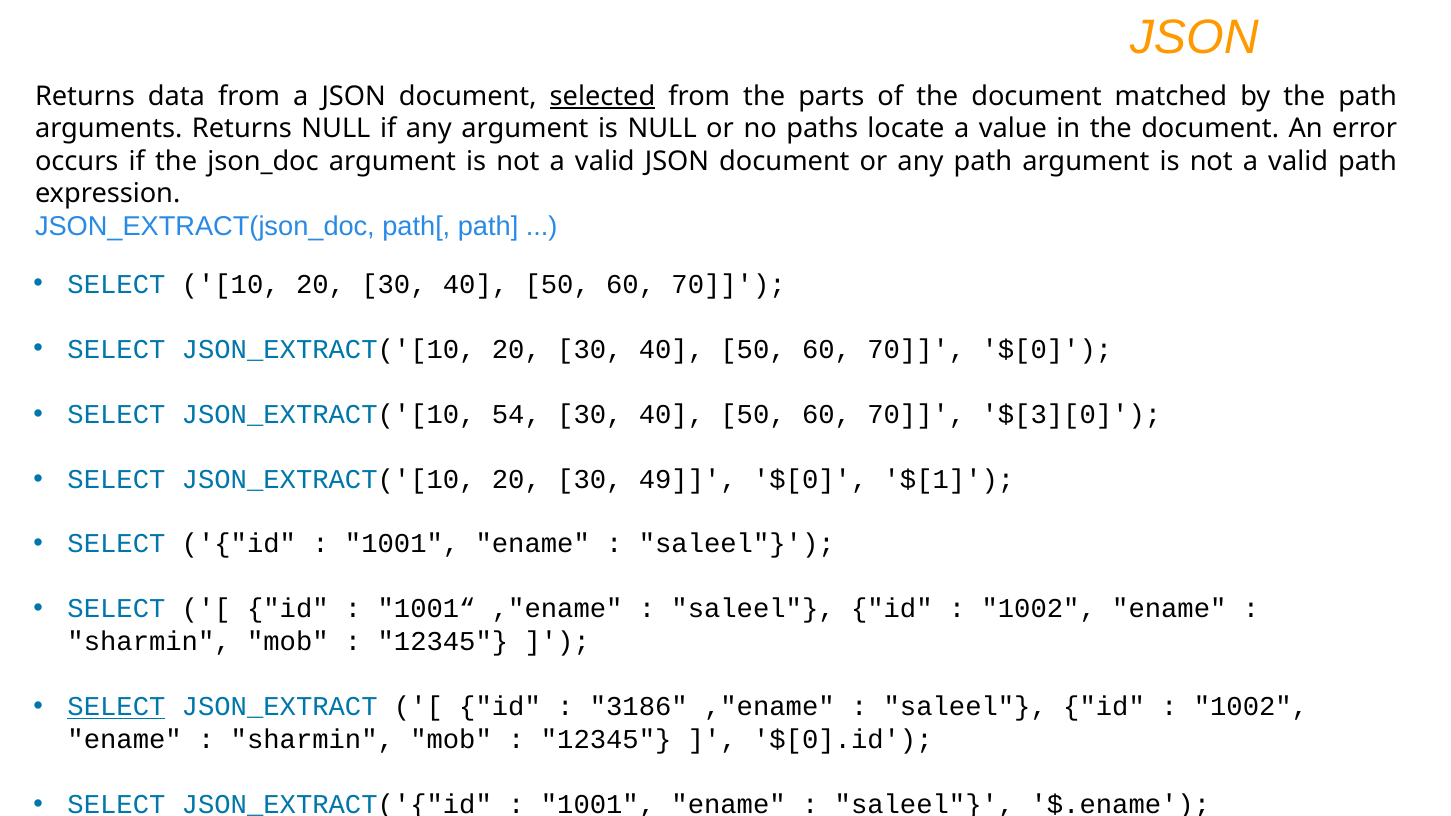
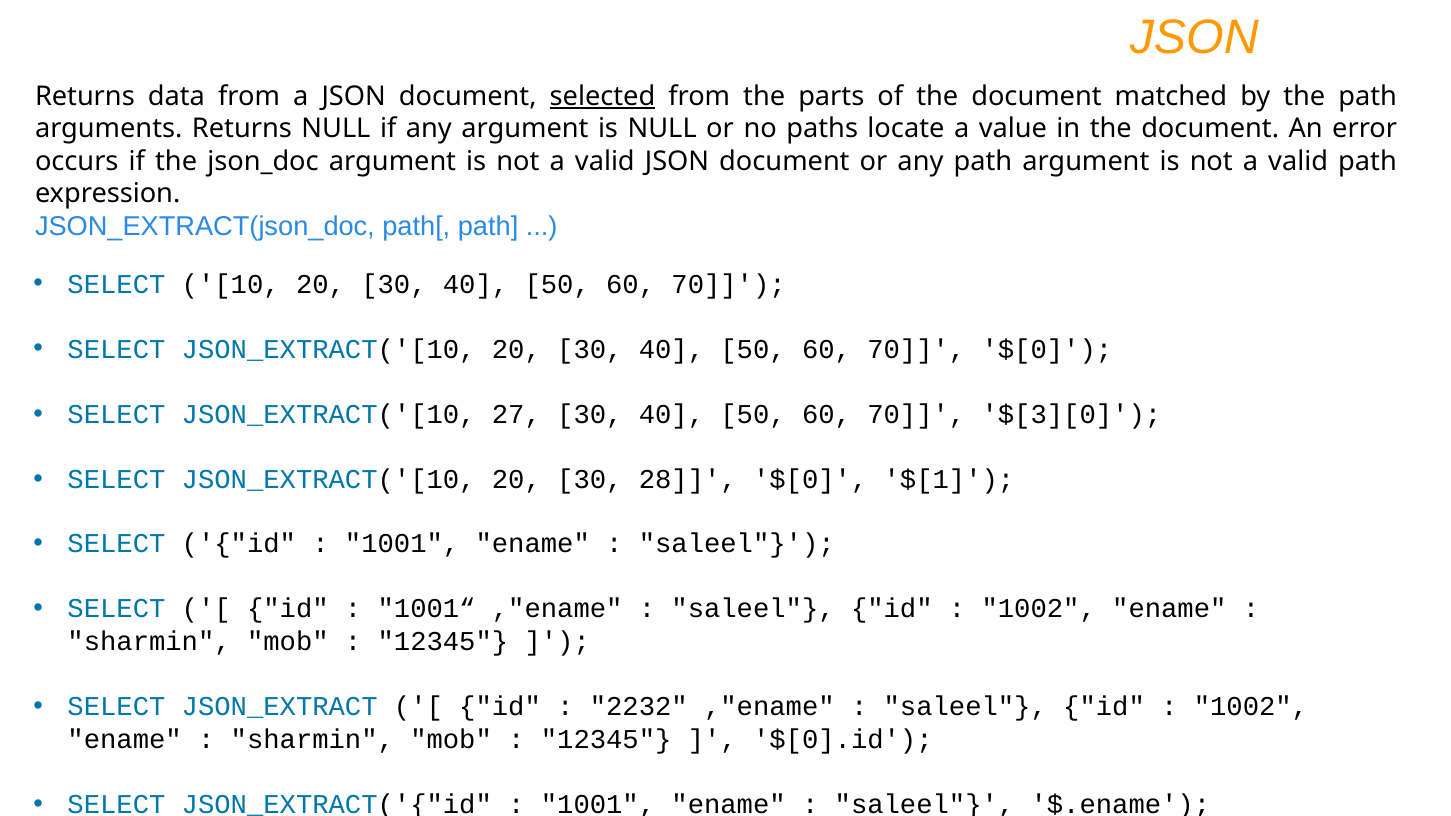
54: 54 -> 27
49: 49 -> 28
SELECT at (116, 707) underline: present -> none
3186: 3186 -> 2232
